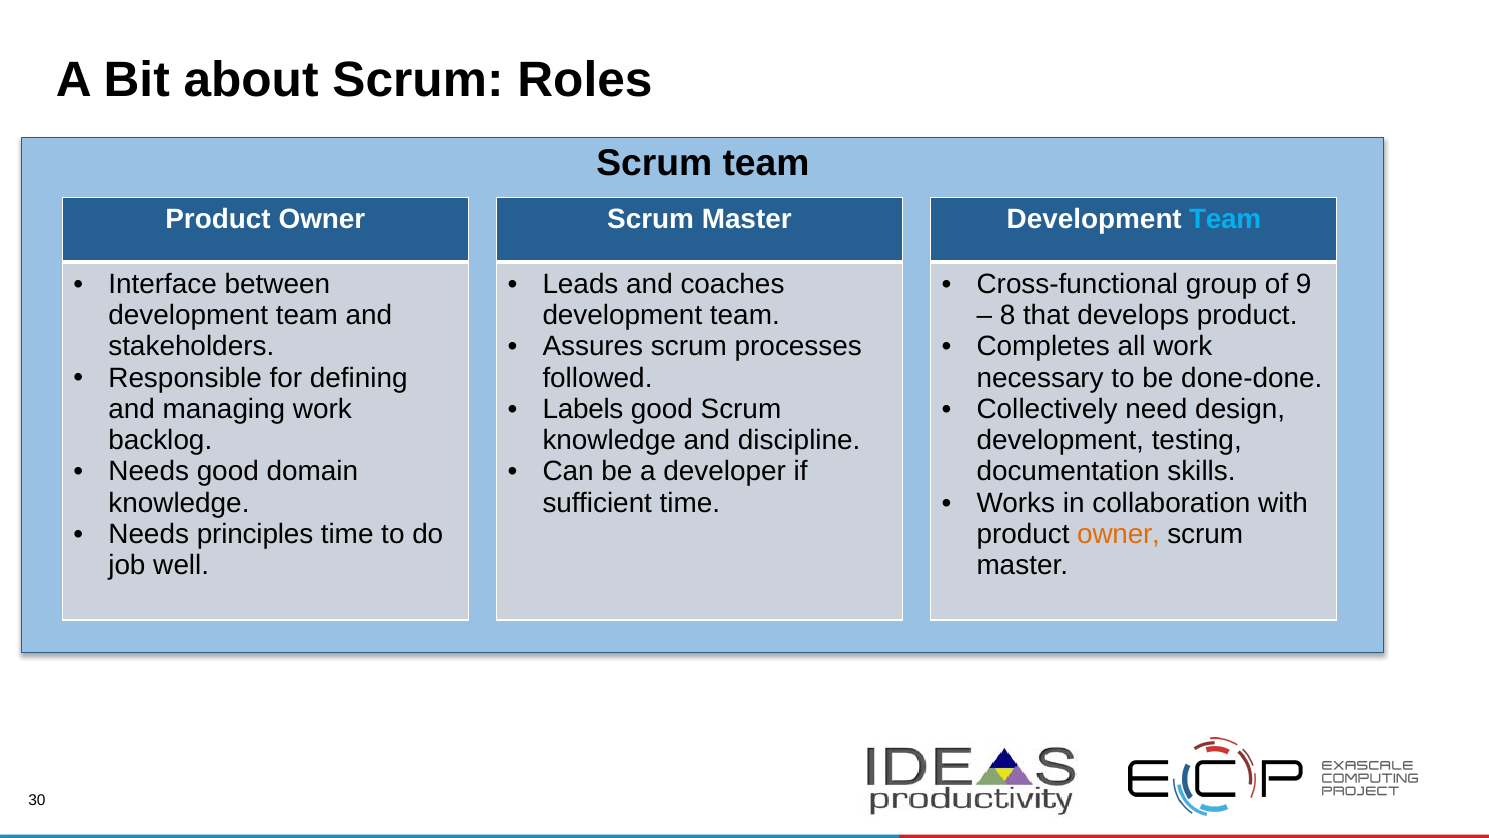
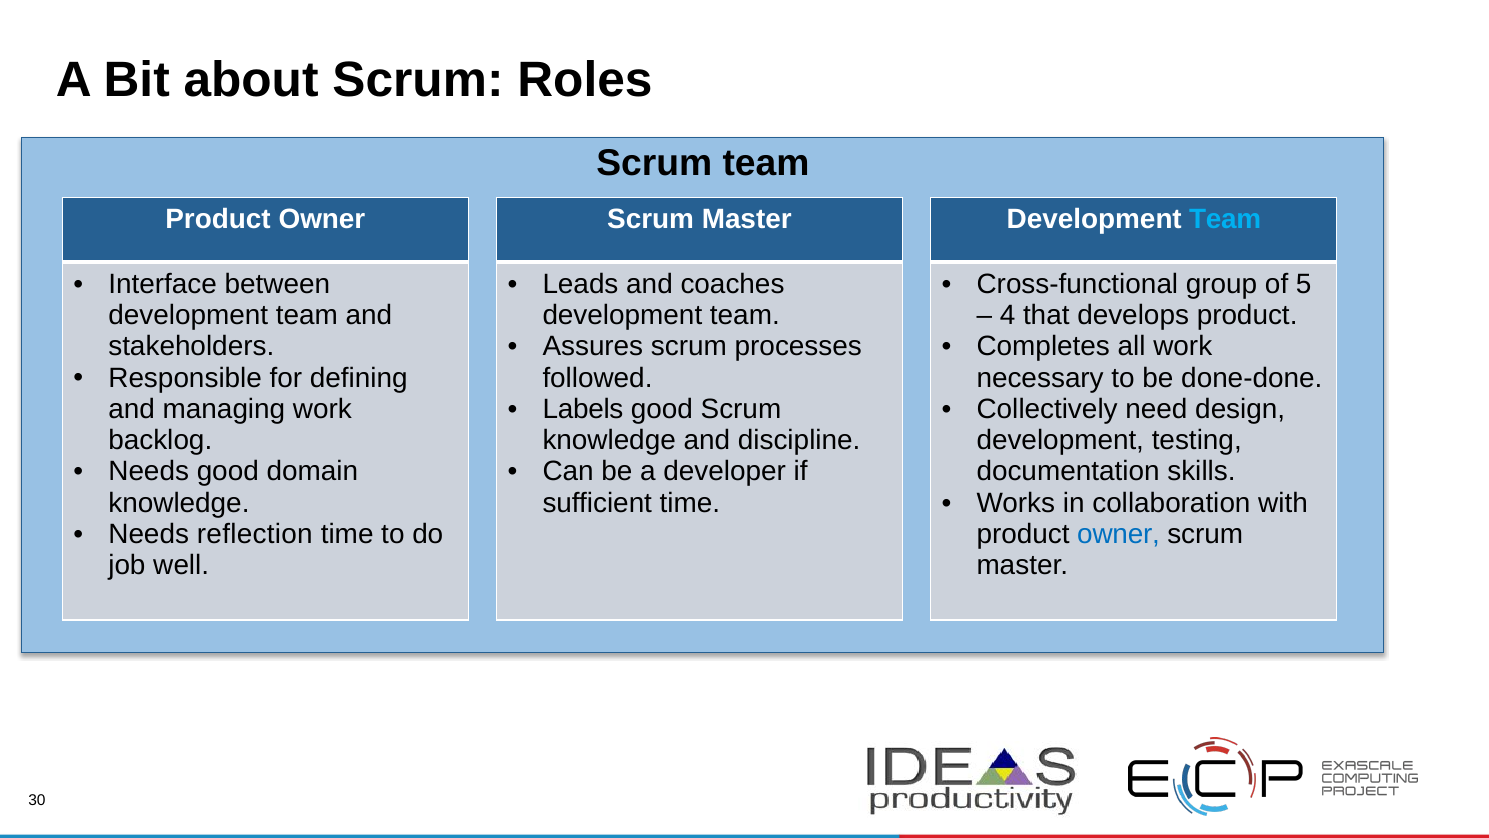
9: 9 -> 5
8: 8 -> 4
principles: principles -> reflection
owner at (1119, 534) colour: orange -> blue
